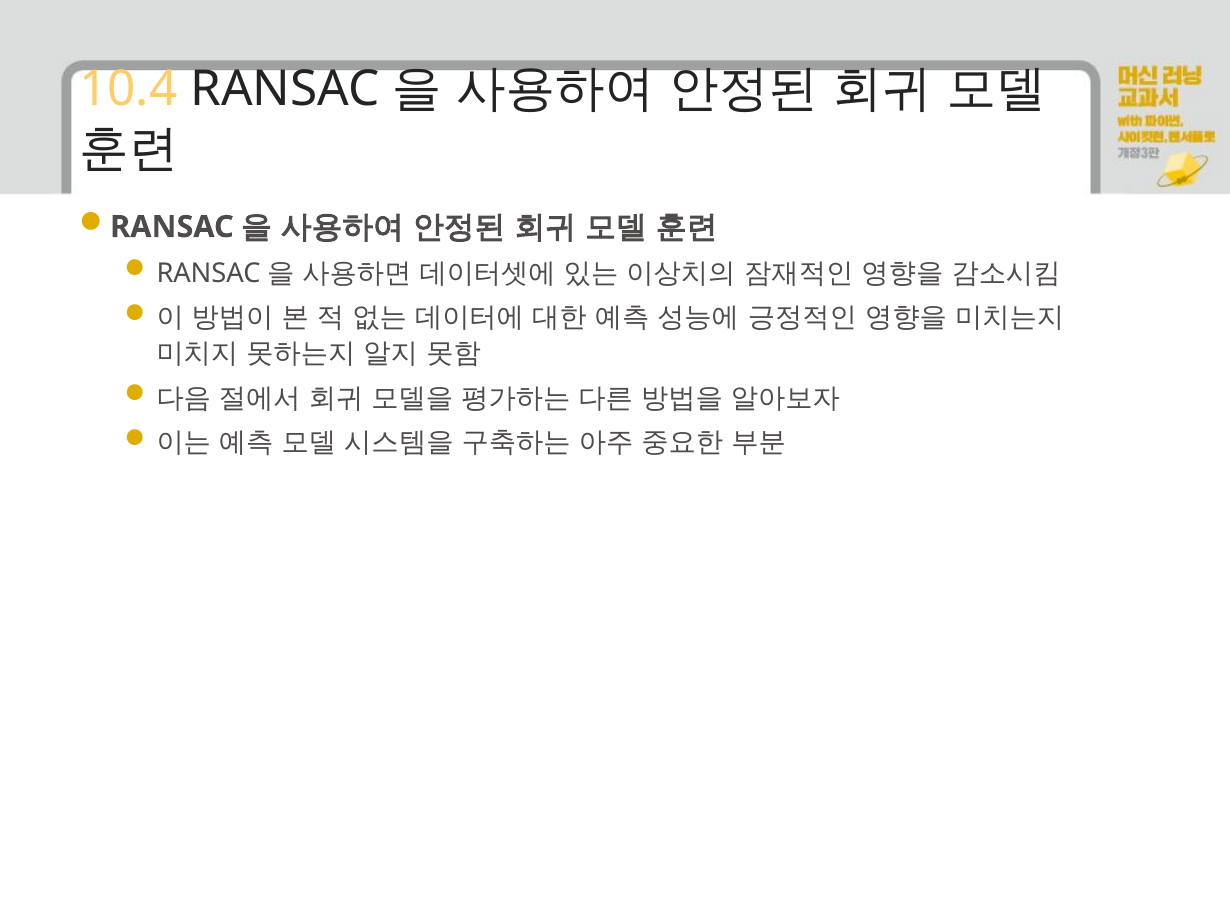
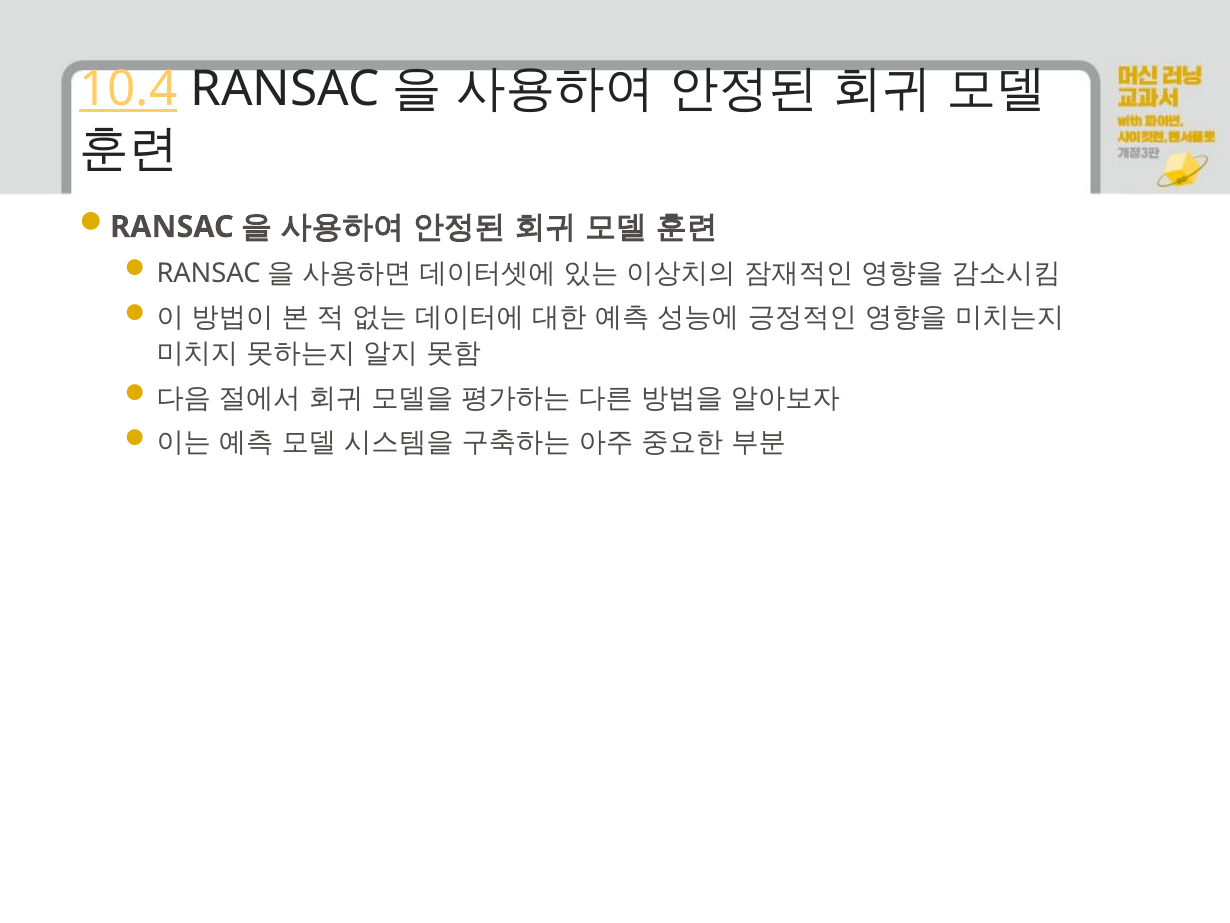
10.4 underline: none -> present
